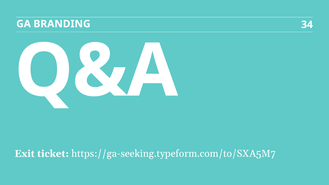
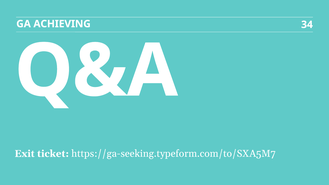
BRANDING: BRANDING -> ACHIEVING
